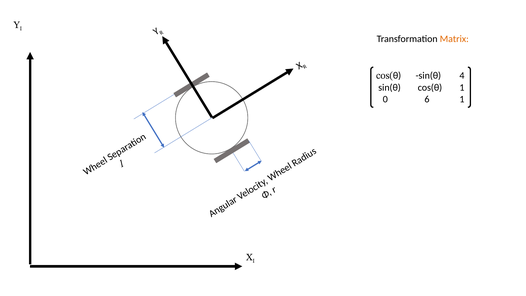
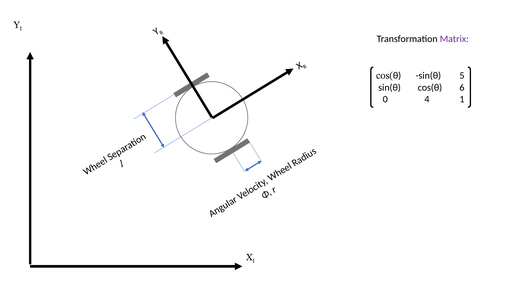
Matrix colour: orange -> purple
4: 4 -> 5
cos(θ 1: 1 -> 6
6: 6 -> 4
